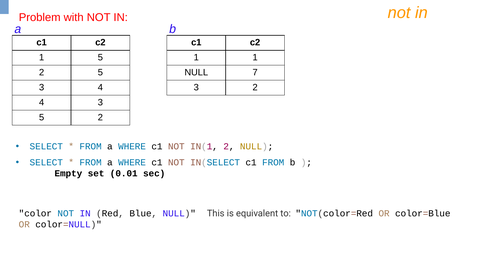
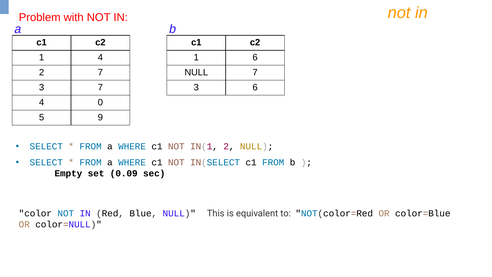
1 5: 5 -> 4
1 1: 1 -> 6
2 5: 5 -> 7
3 4: 4 -> 7
3 2: 2 -> 6
4 3: 3 -> 0
2 at (100, 117): 2 -> 9
0.01: 0.01 -> 0.09
